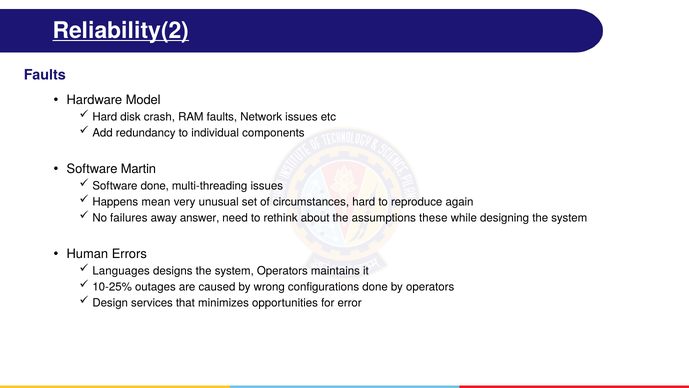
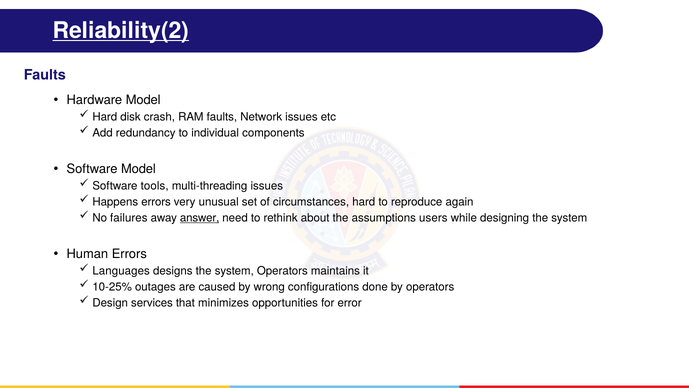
Software Martin: Martin -> Model
Software done: done -> tools
Happens mean: mean -> errors
answer underline: none -> present
these: these -> users
